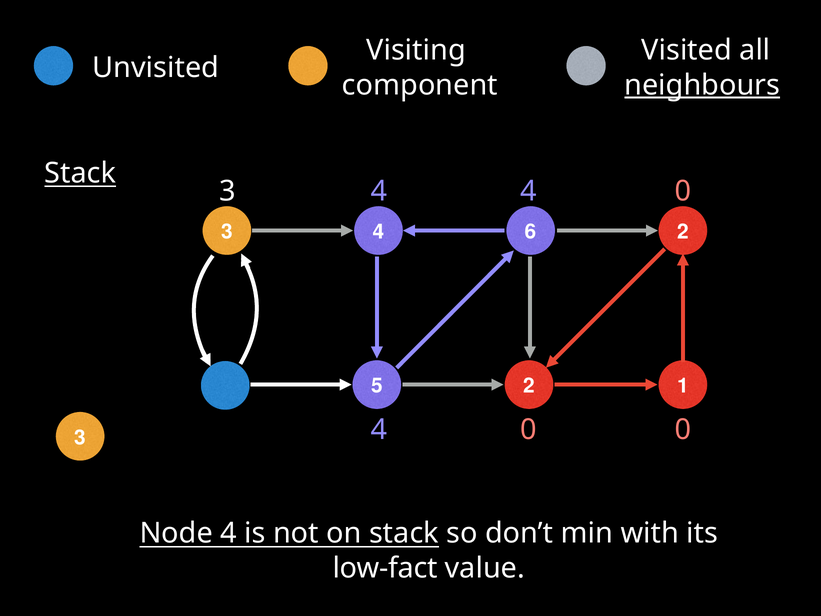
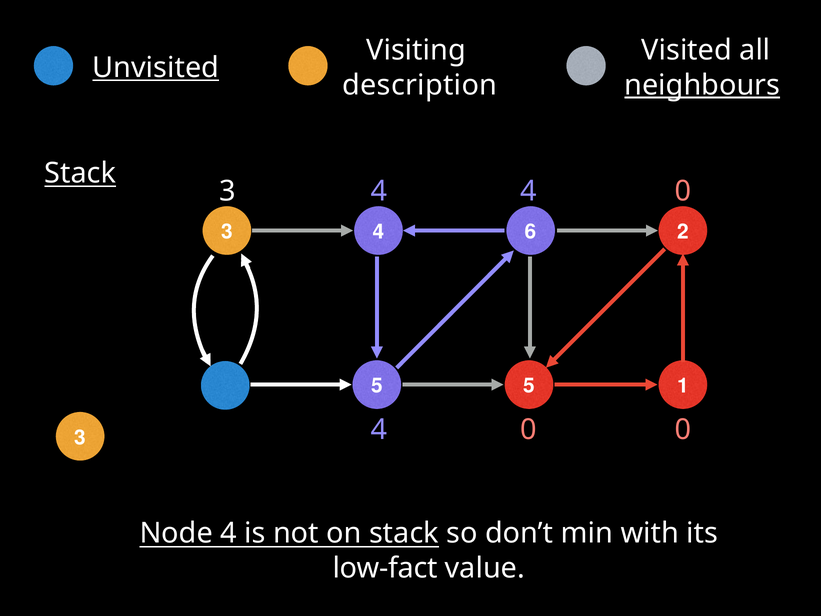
Unvisited underline: none -> present
component: component -> description
5 2: 2 -> 5
